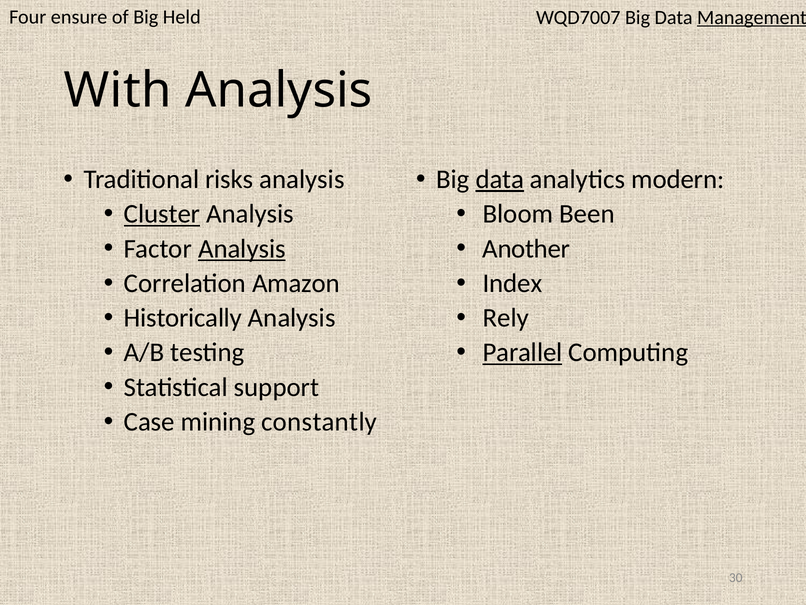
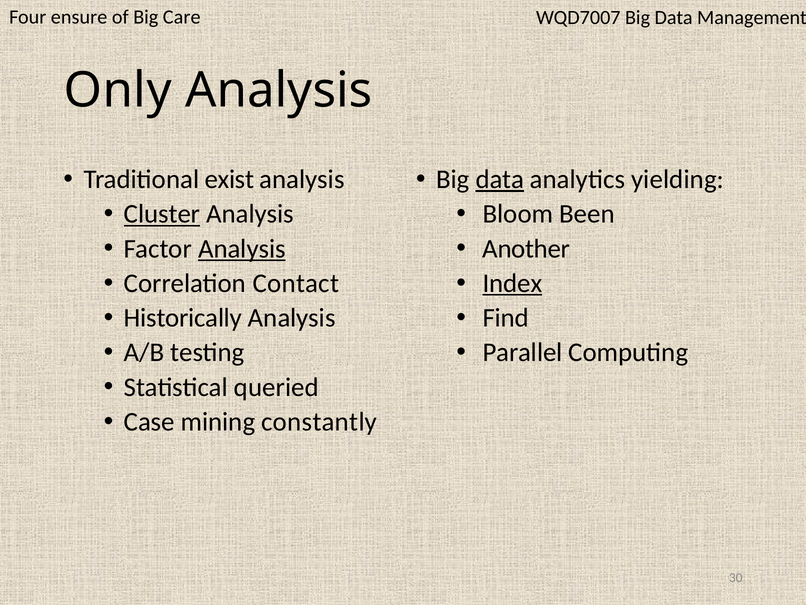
Held: Held -> Care
Management underline: present -> none
With: With -> Only
risks: risks -> exist
modern: modern -> yielding
Amazon: Amazon -> Contact
Index underline: none -> present
Rely: Rely -> Find
Parallel underline: present -> none
support: support -> queried
